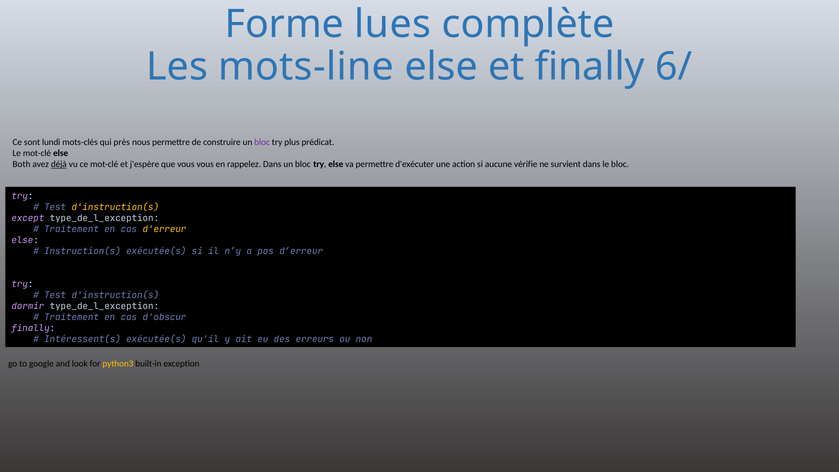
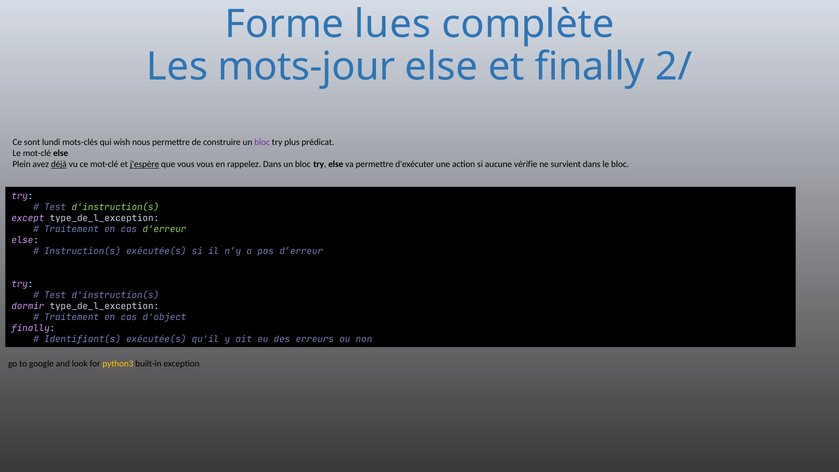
mots-line: mots-line -> mots-jour
6/: 6/ -> 2/
près: près -> wish
Both: Both -> Plein
j'espère underline: none -> present
d'instruction(s at (115, 207) colour: yellow -> light green
d'erreur colour: yellow -> light green
d'obscur: d'obscur -> d'object
Intéressent(s: Intéressent(s -> Identifiant(s
